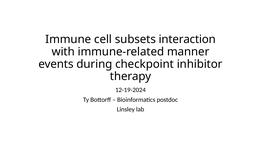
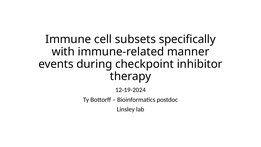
interaction: interaction -> specifically
